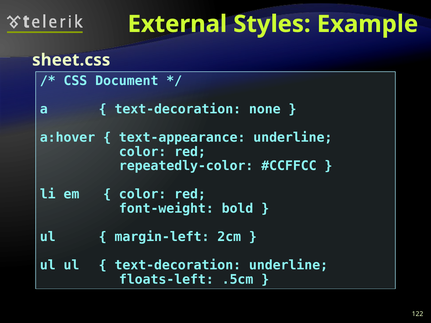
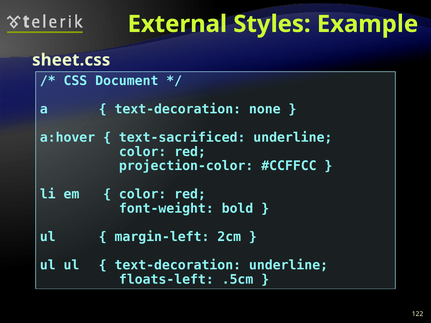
text-appearance: text-appearance -> text-sacrificed
repeatedly-color: repeatedly-color -> projection-color
